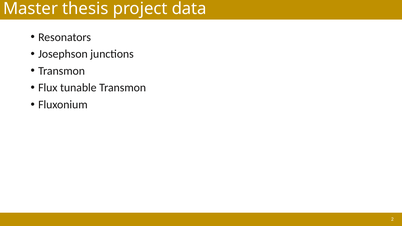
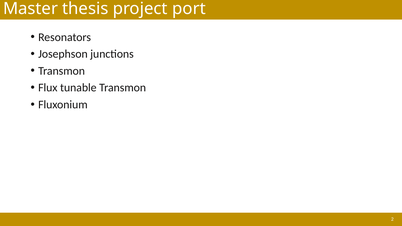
data: data -> port
